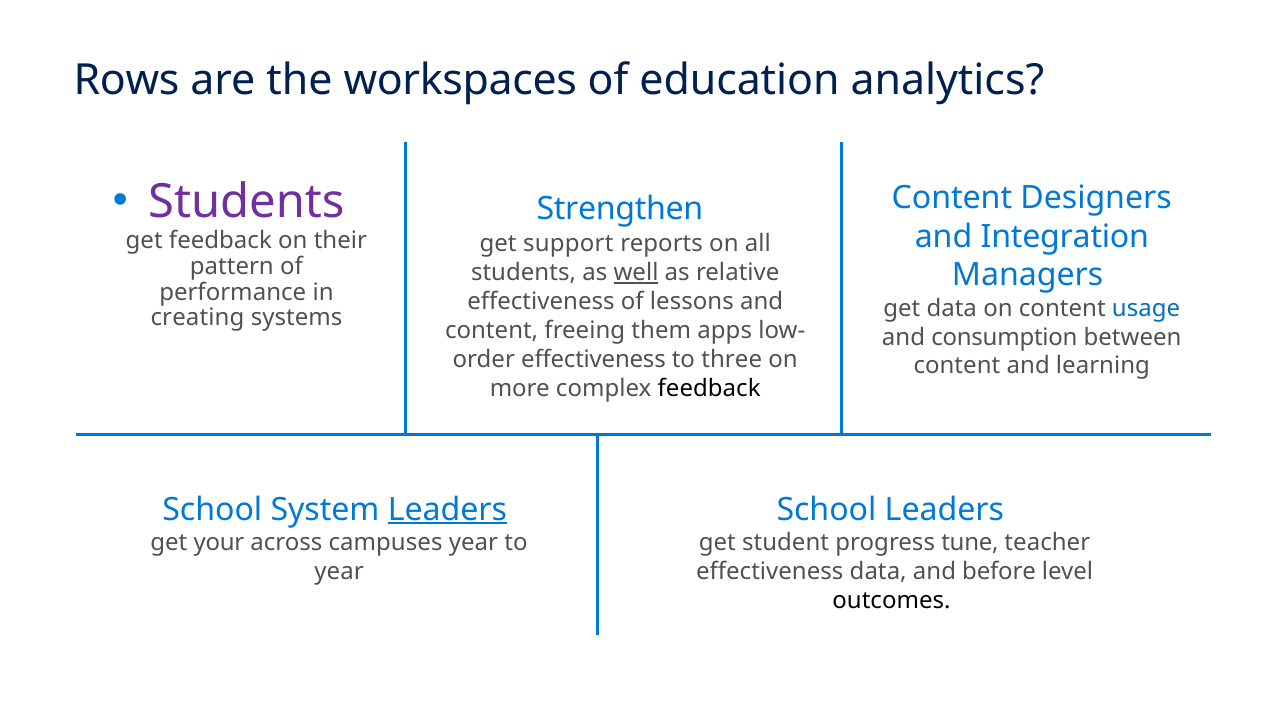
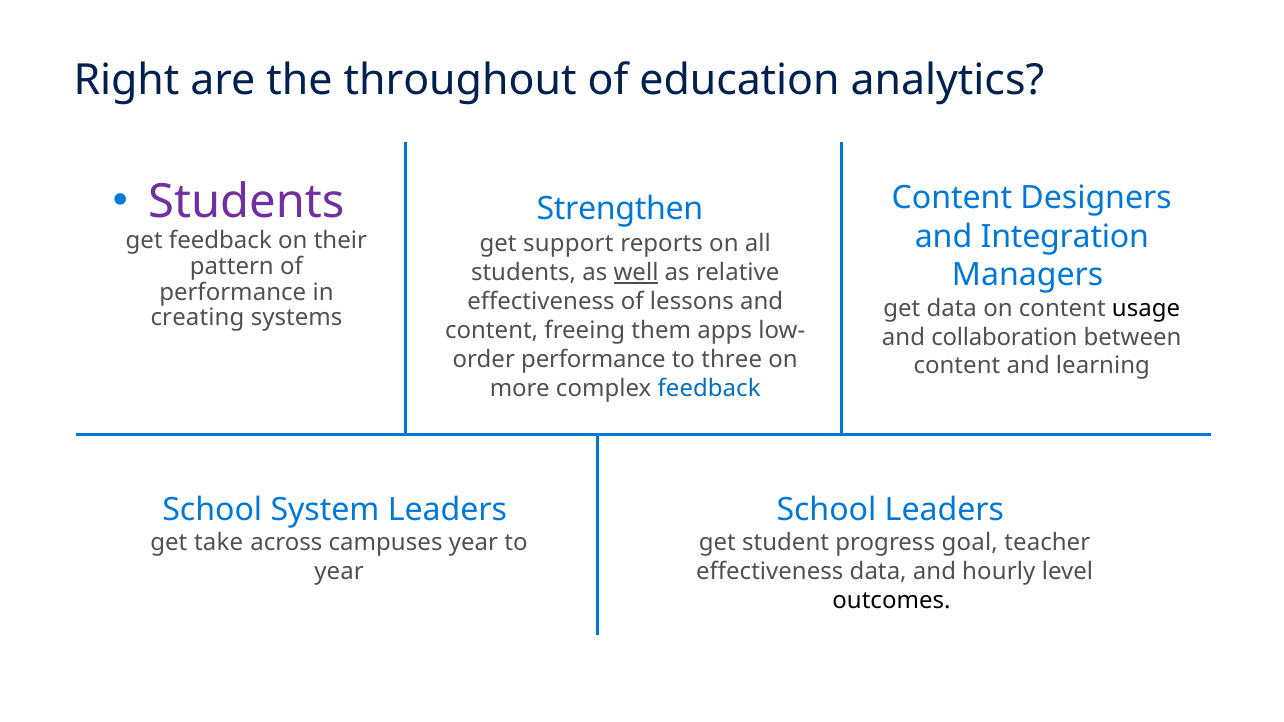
Rows: Rows -> Right
workspaces: workspaces -> throughout
usage colour: blue -> black
consumption: consumption -> collaboration
effectiveness at (593, 359): effectiveness -> performance
feedback at (709, 388) colour: black -> blue
Leaders at (447, 510) underline: present -> none
your: your -> take
tune: tune -> goal
before: before -> hourly
